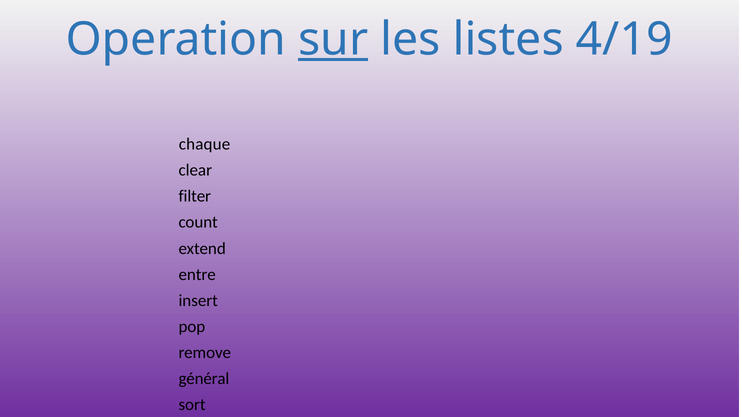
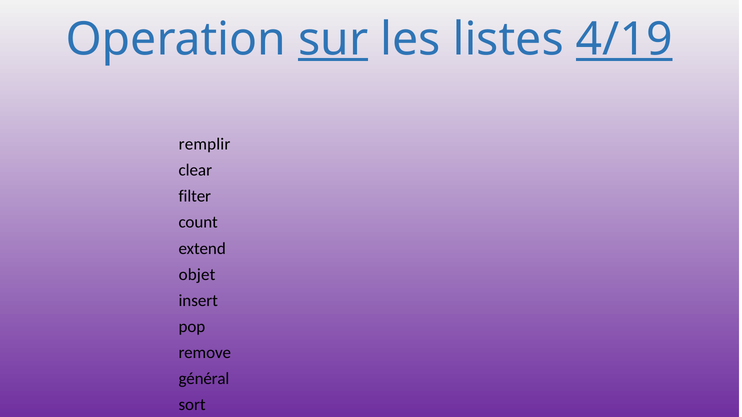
4/19 underline: none -> present
chaque: chaque -> remplir
entre: entre -> objet
